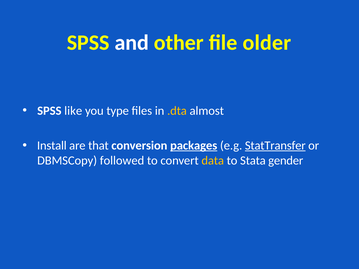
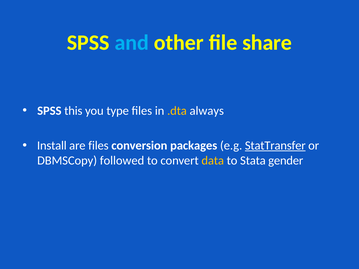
and colour: white -> light blue
older: older -> share
like: like -> this
almost: almost -> always
are that: that -> files
packages underline: present -> none
